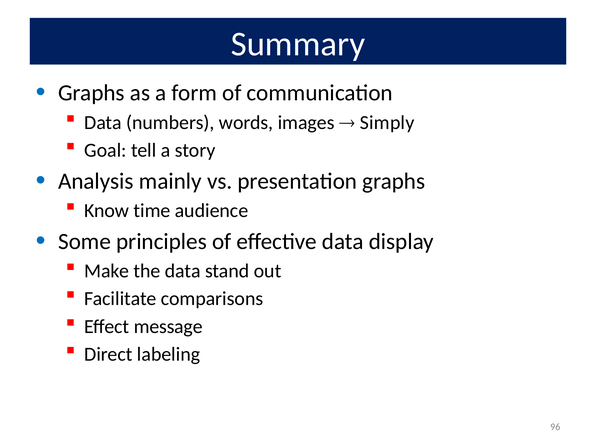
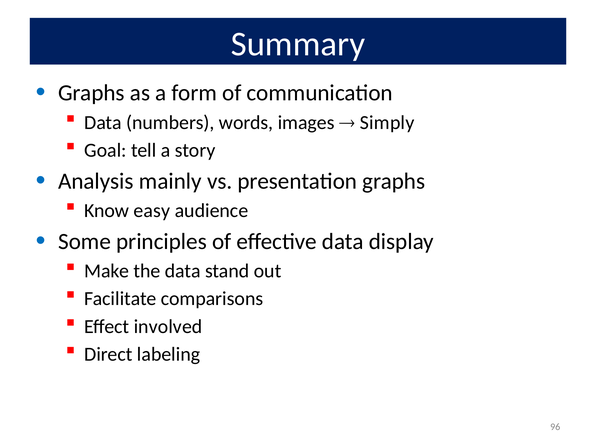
time: time -> easy
message: message -> involved
